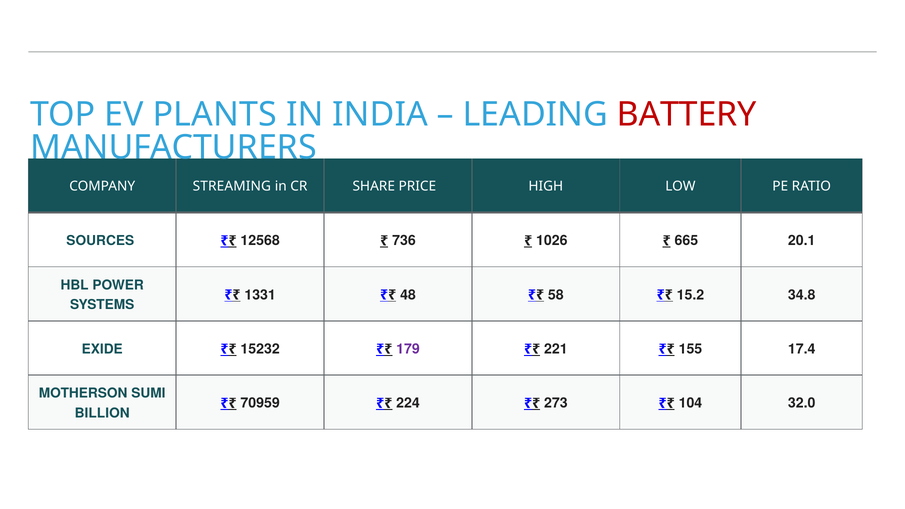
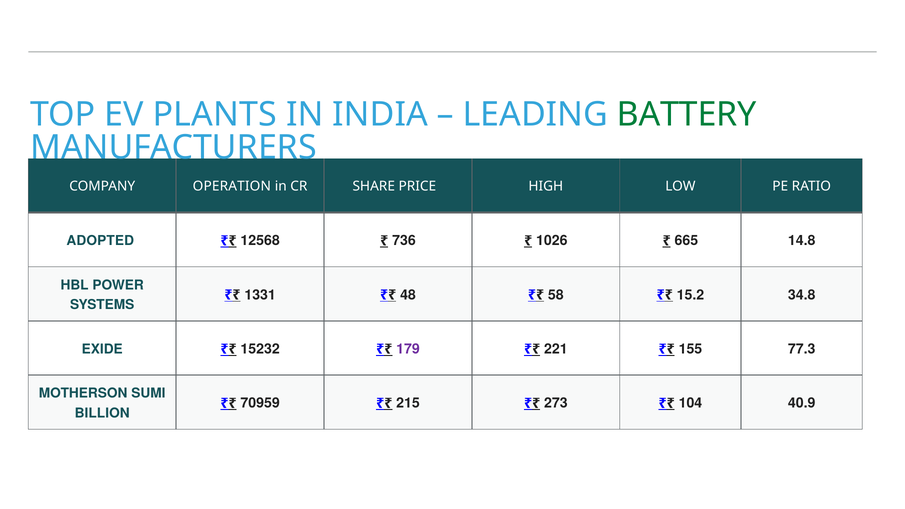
BATTERY colour: red -> green
STREAMING: STREAMING -> OPERATION
SOURCES: SOURCES -> ADOPTED
20.1: 20.1 -> 14.8
17.4: 17.4 -> 77.3
224: 224 -> 215
32.0: 32.0 -> 40.9
